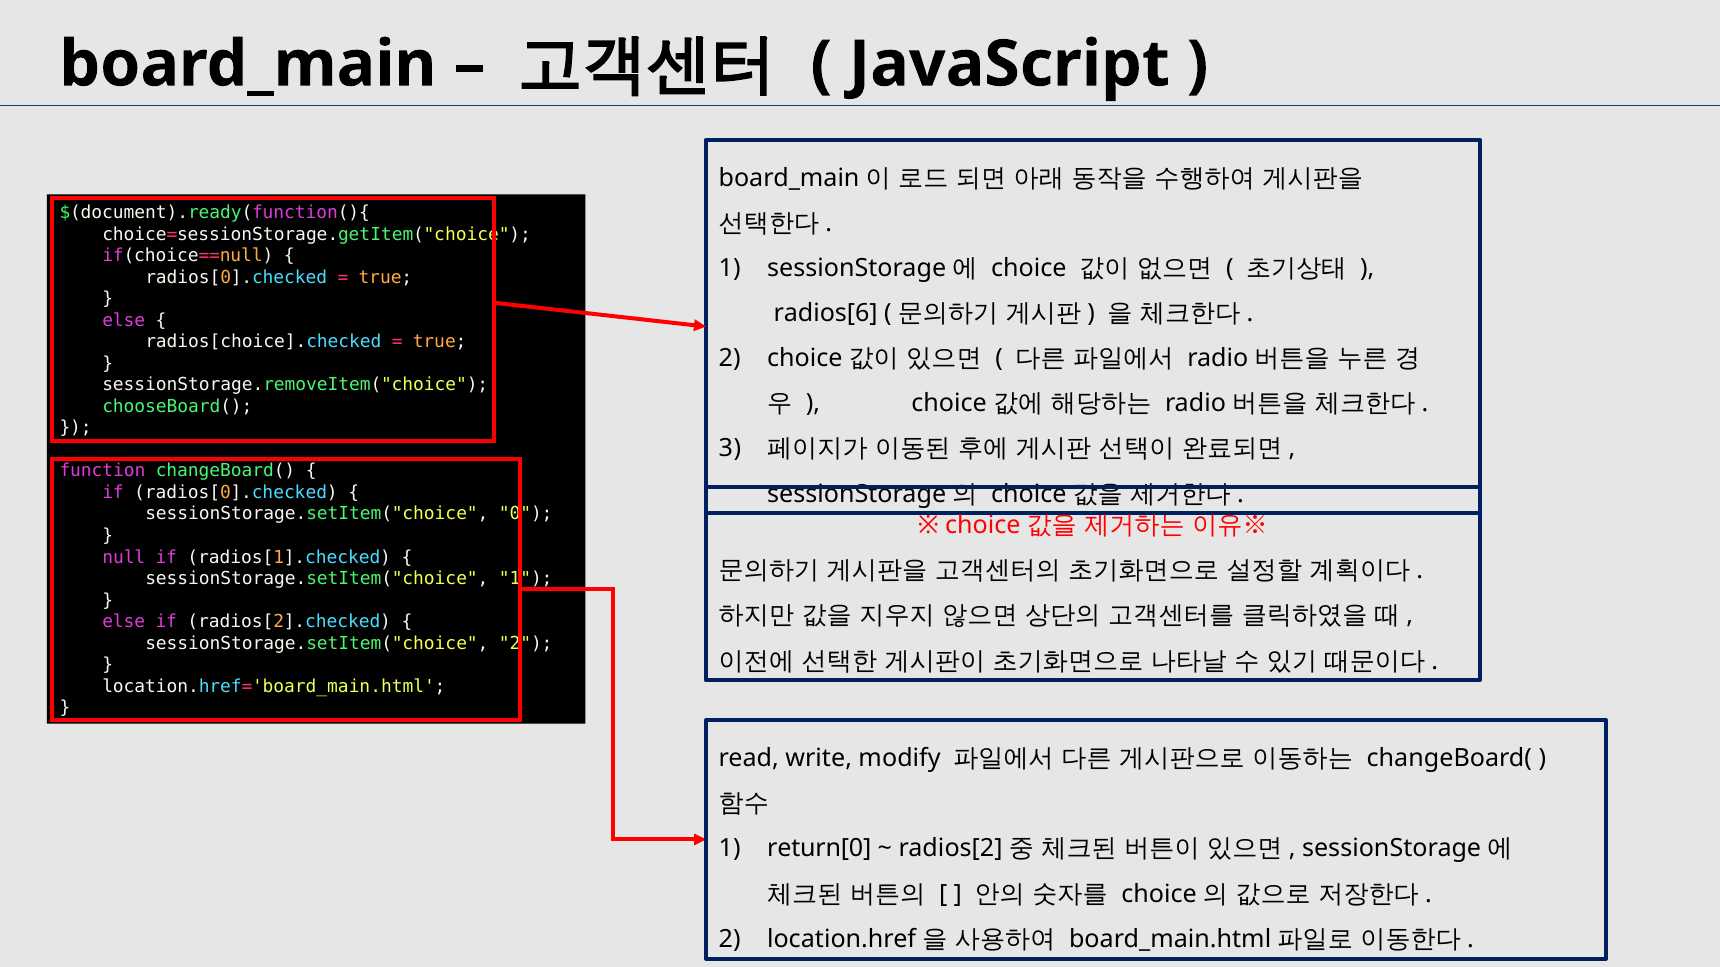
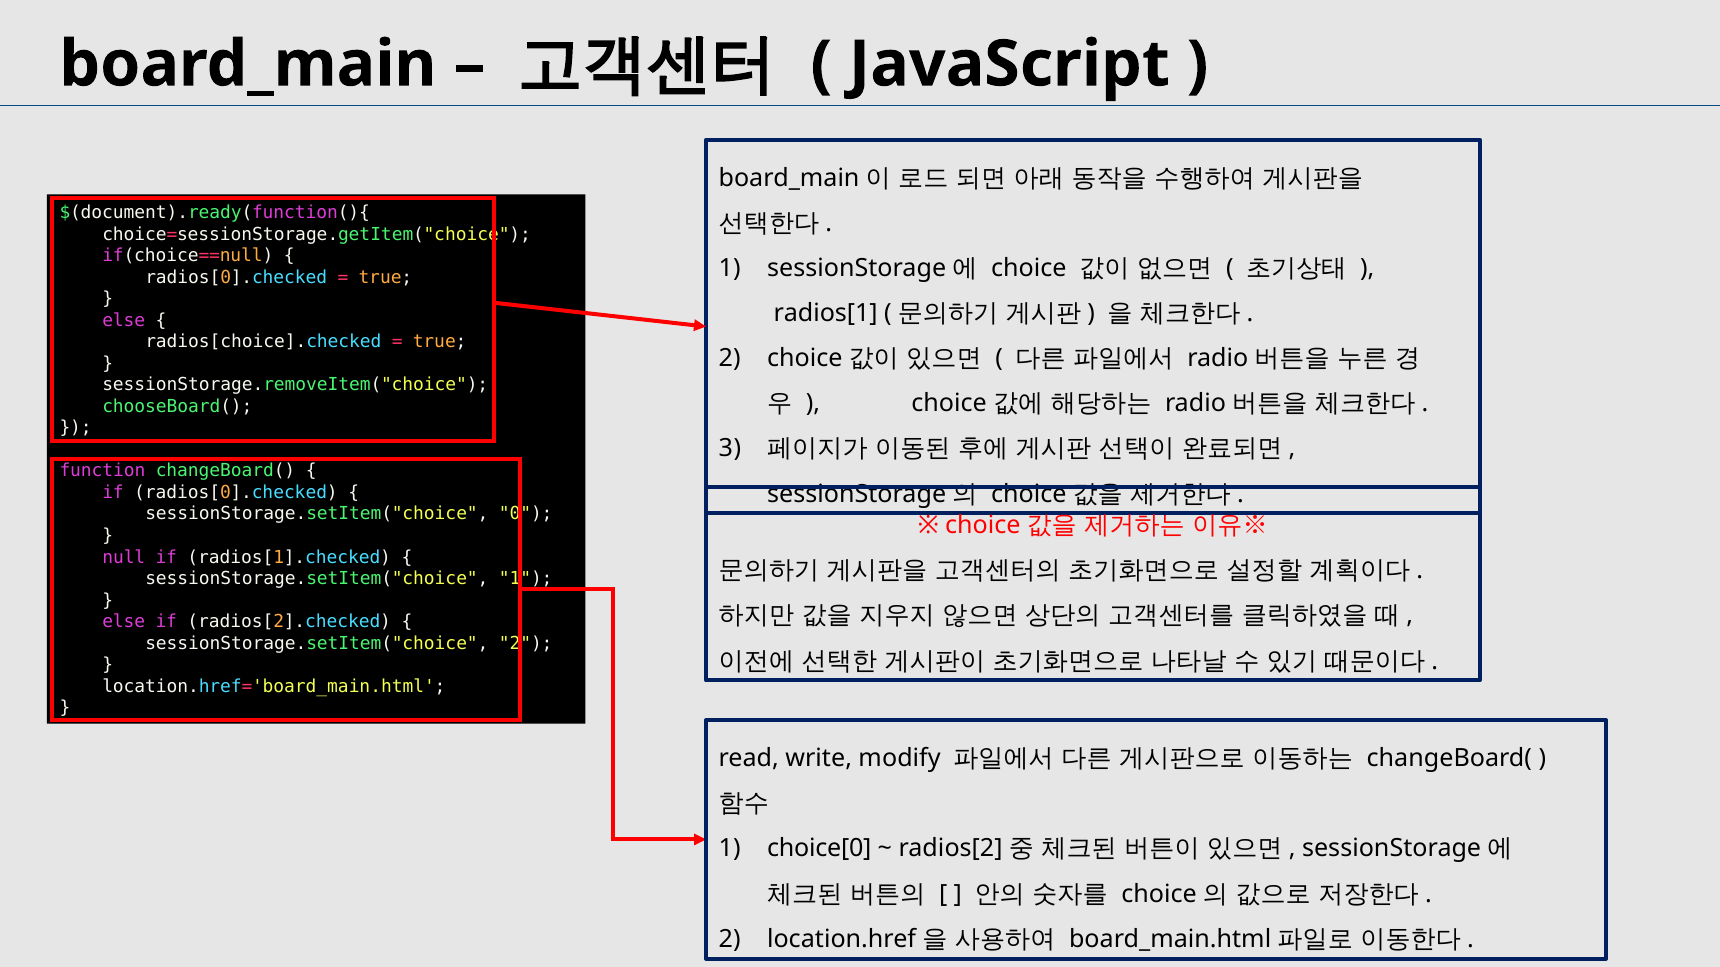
radios[6: radios[6 -> radios[1
return[0: return[0 -> choice[0
